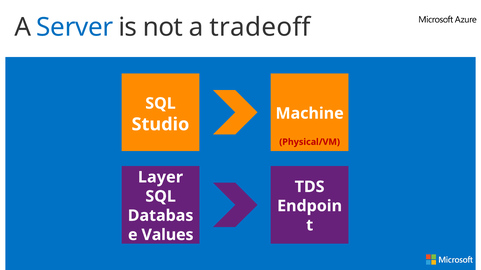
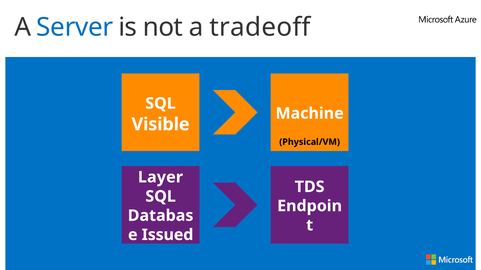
Studio: Studio -> Visible
Physical/VM colour: red -> black
Values: Values -> Issued
